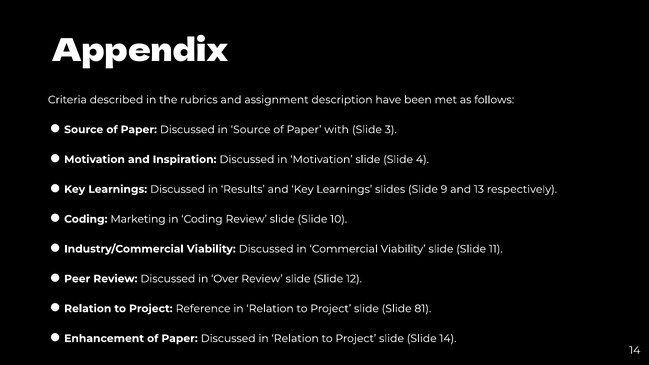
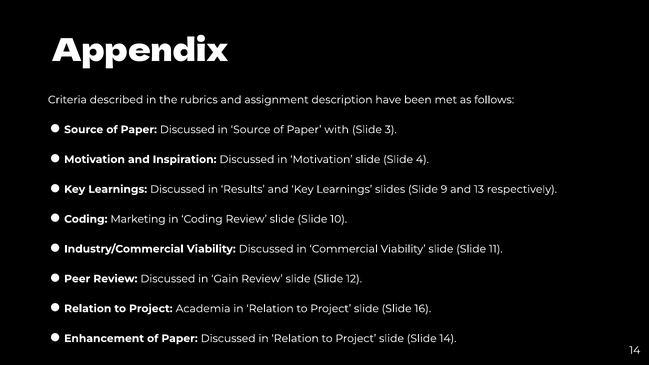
Over: Over -> Gain
Reference: Reference -> Academia
81: 81 -> 16
